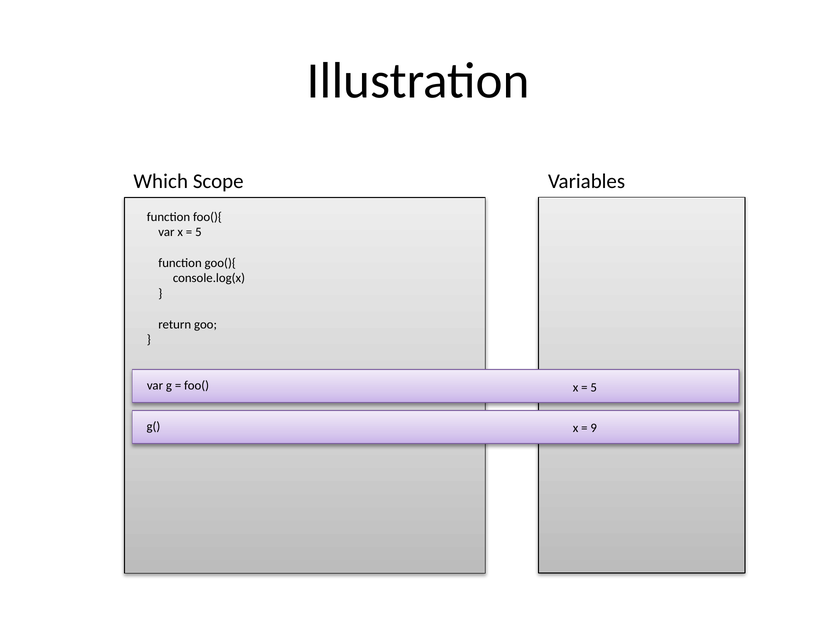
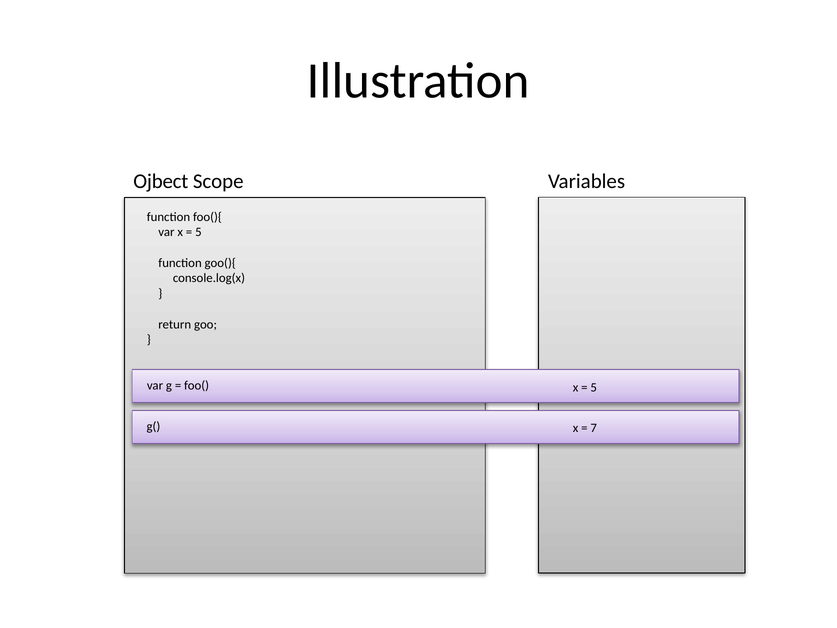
Which: Which -> Ojbect
9: 9 -> 7
